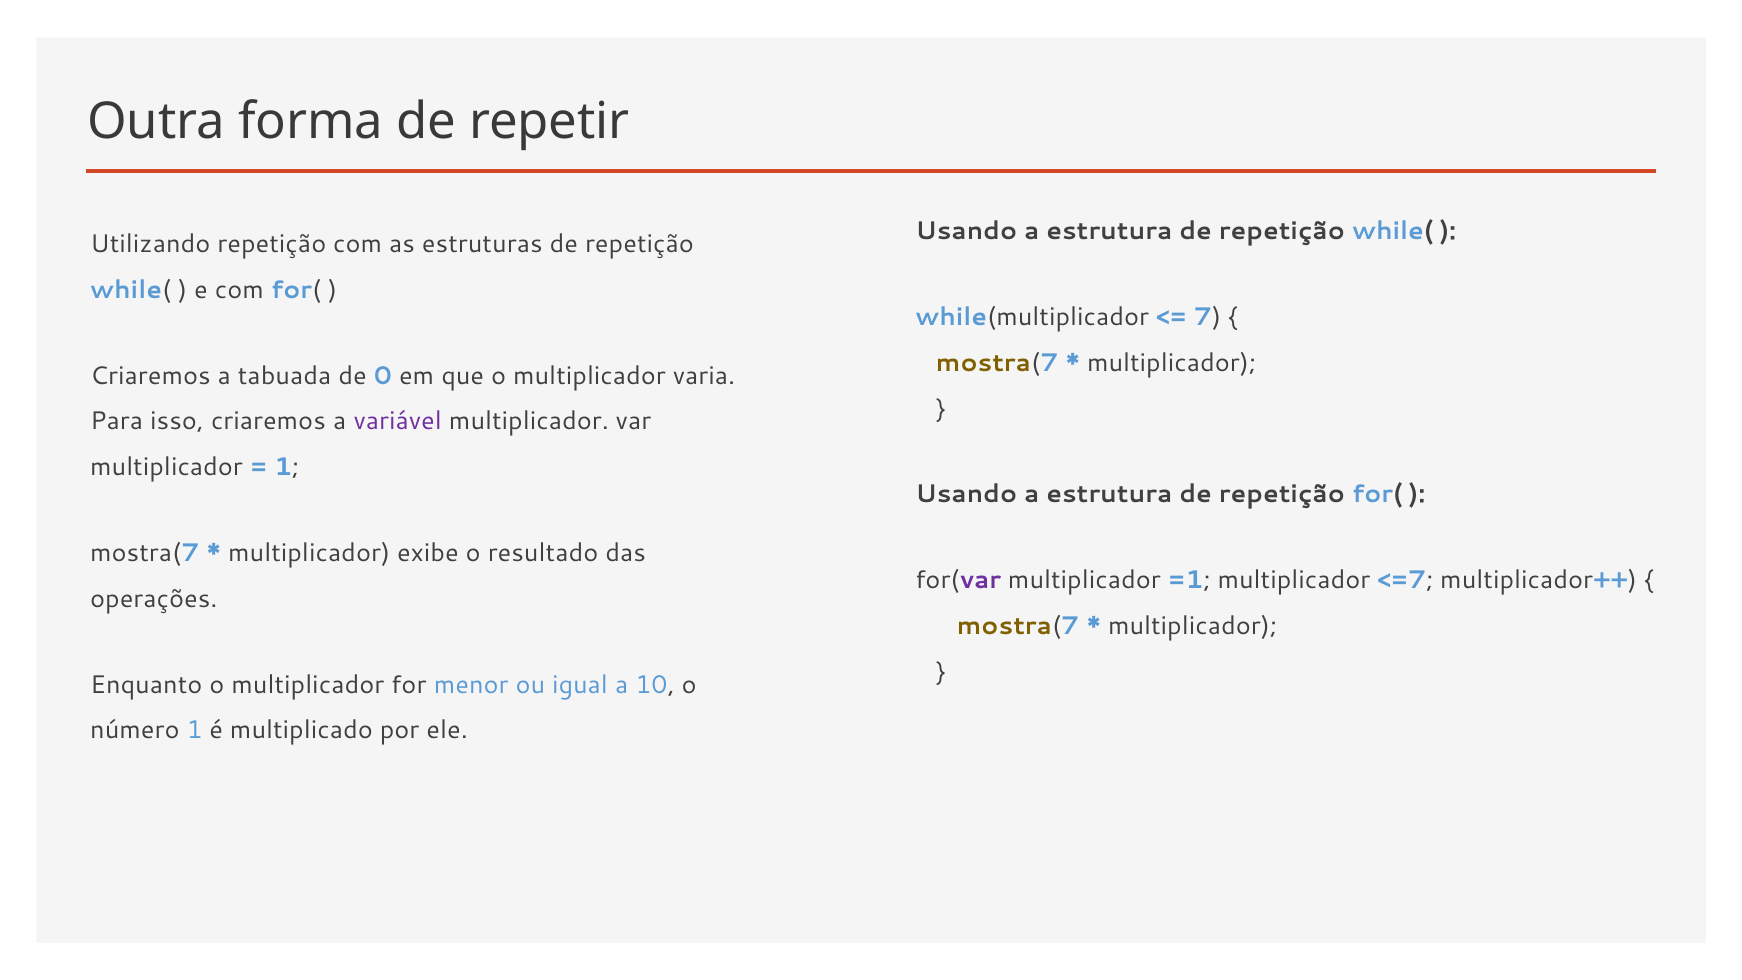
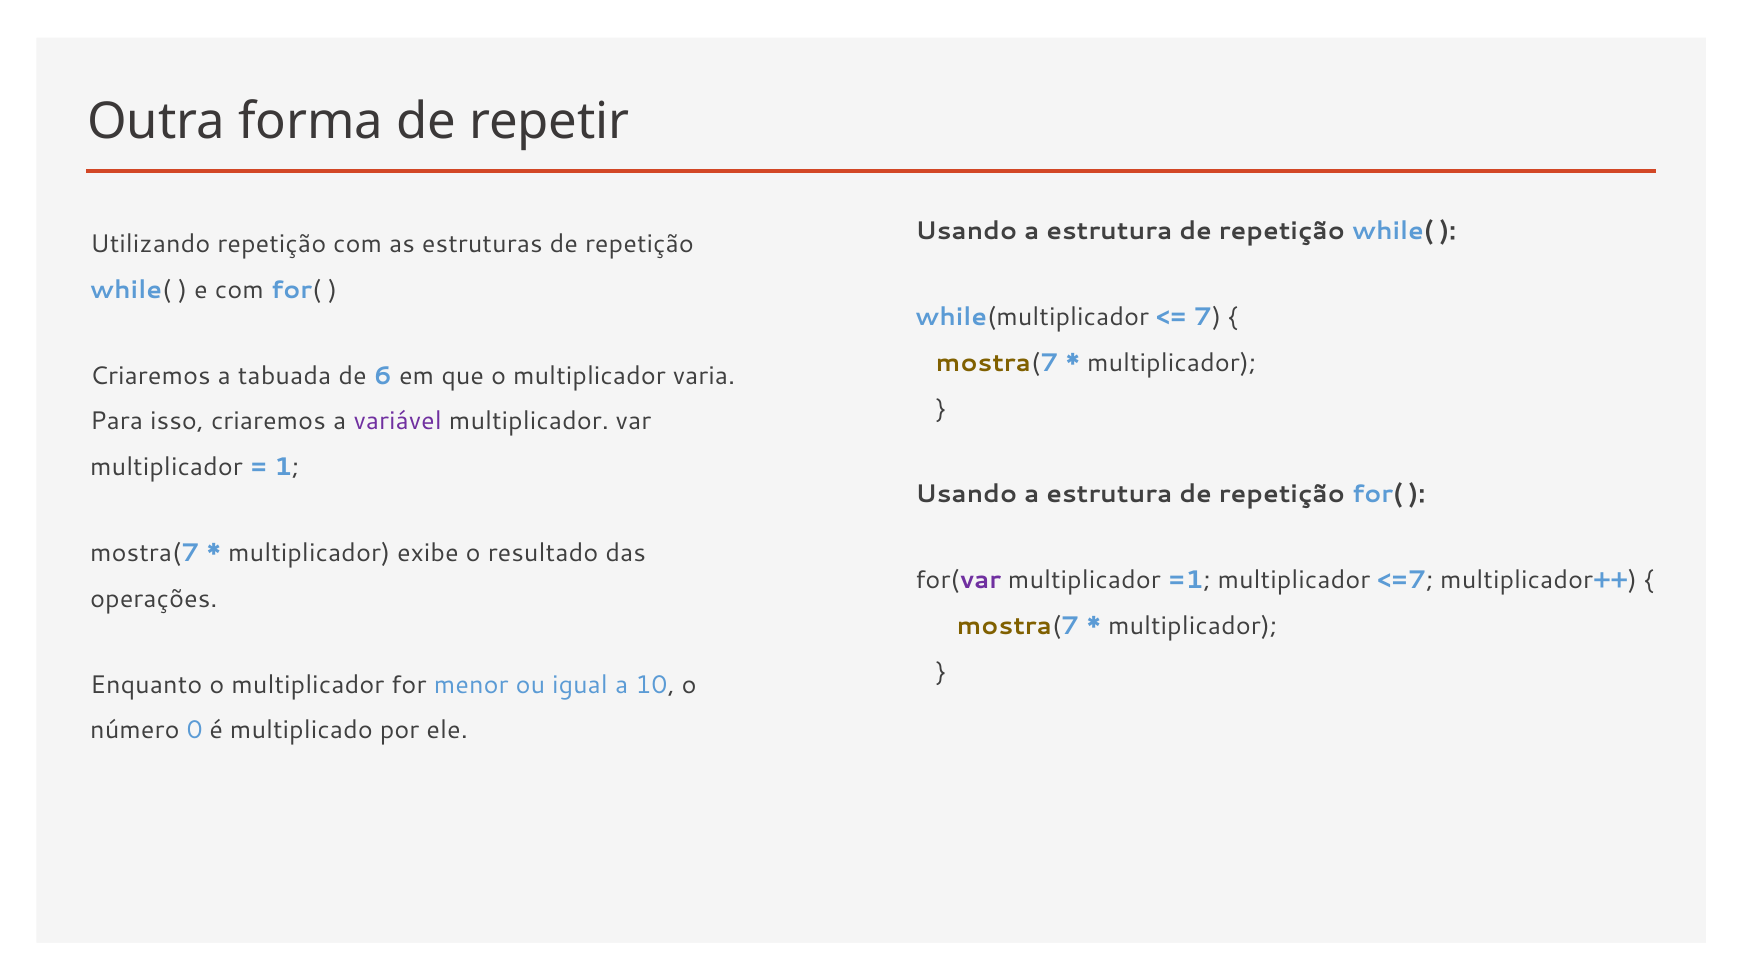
0: 0 -> 6
número 1: 1 -> 0
